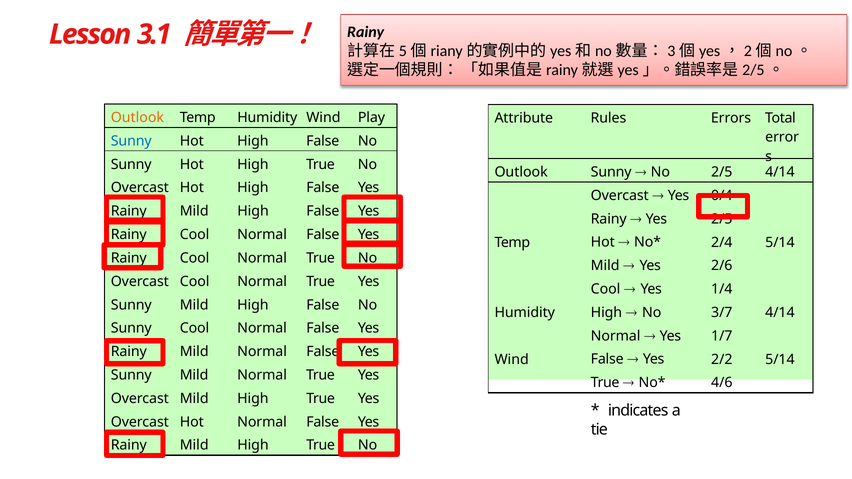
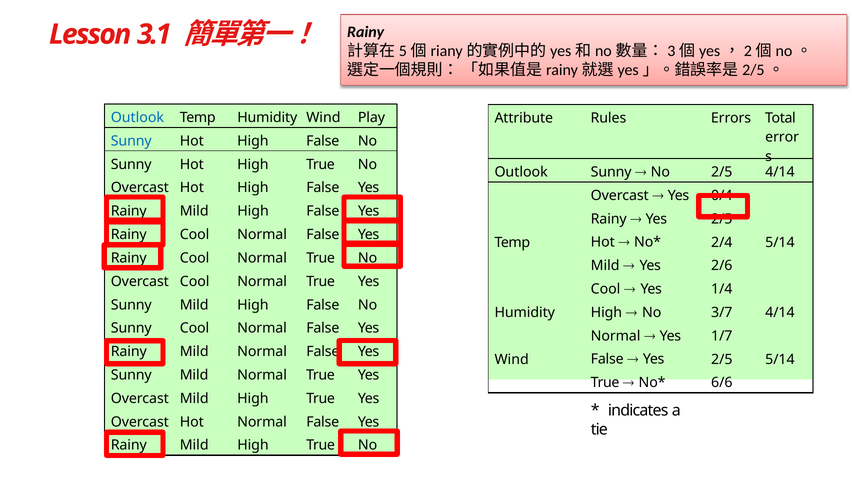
Outlook at (137, 118) colour: orange -> blue
2/2 at (722, 360): 2/2 -> 2/5
4/6: 4/6 -> 6/6
